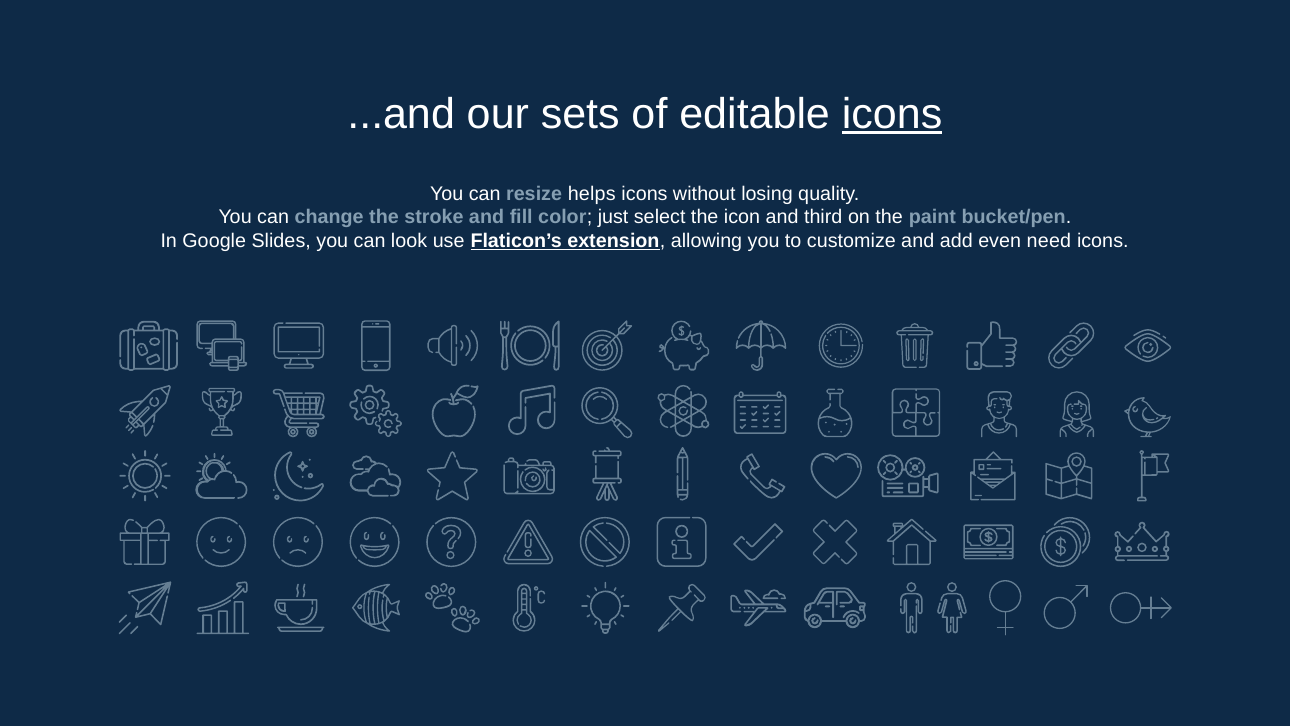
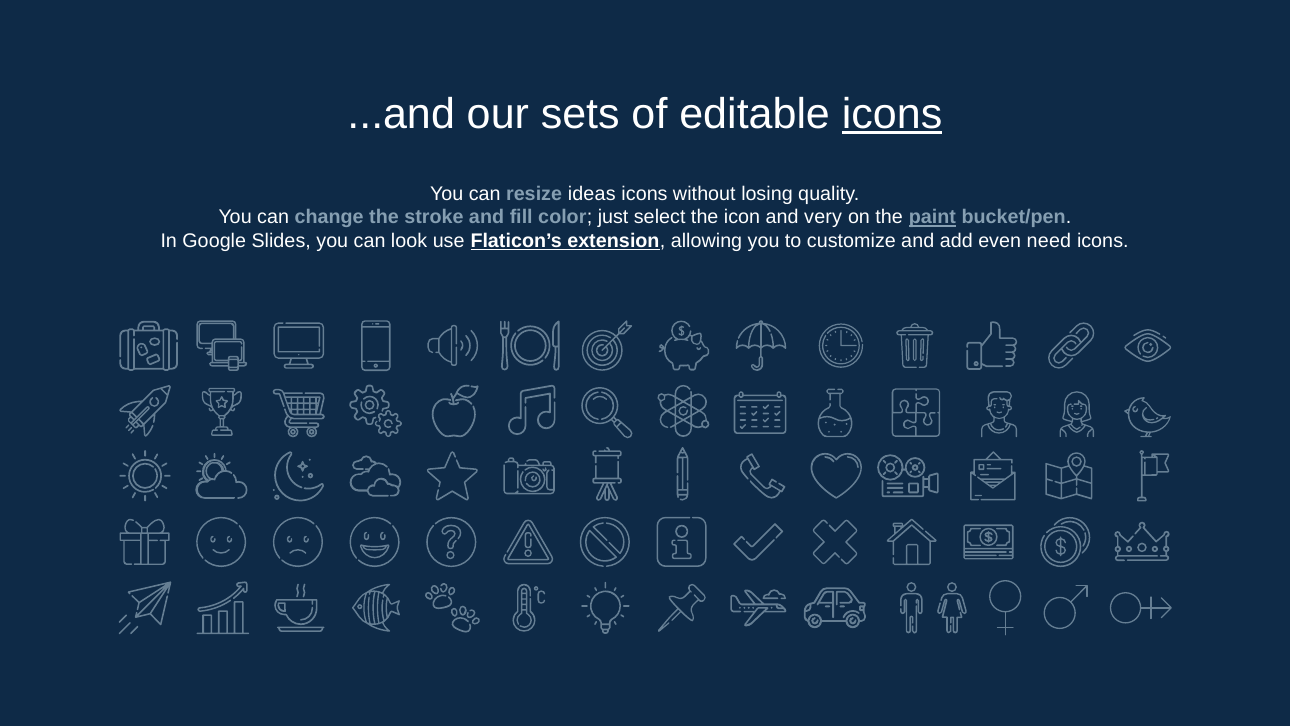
helps: helps -> ideas
third: third -> very
paint underline: none -> present
